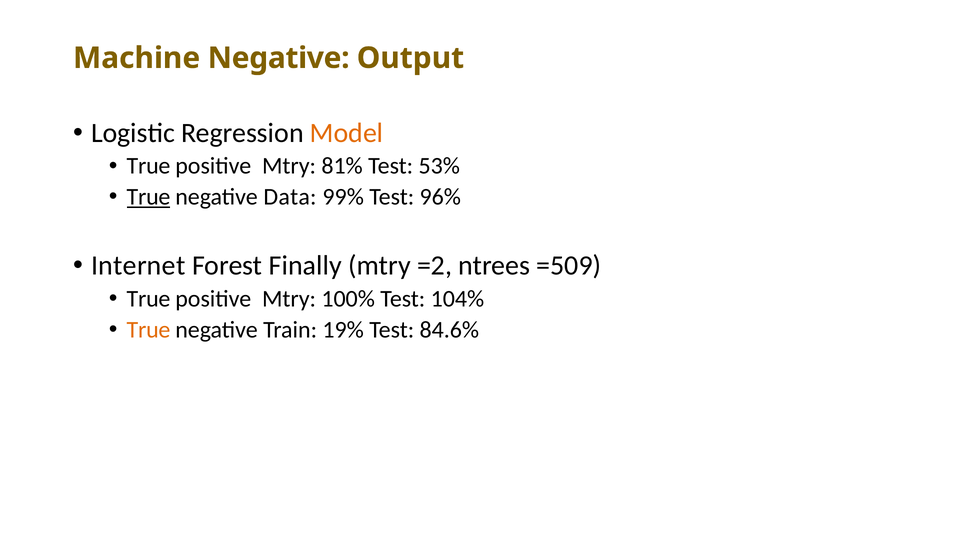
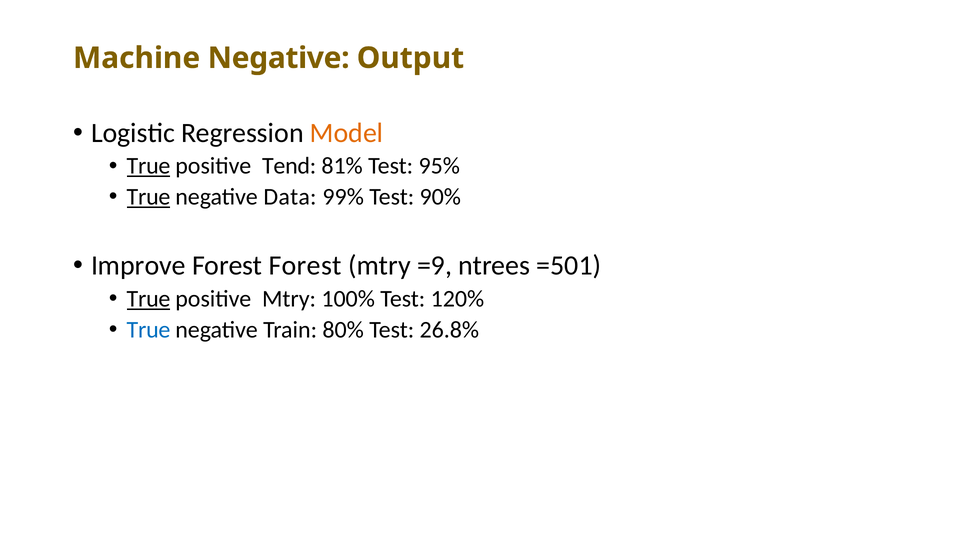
True at (148, 166) underline: none -> present
Mtry at (289, 166): Mtry -> Tend
53%: 53% -> 95%
96%: 96% -> 90%
Internet: Internet -> Improve
Forest Finally: Finally -> Forest
=2: =2 -> =9
=509: =509 -> =501
True at (148, 299) underline: none -> present
104%: 104% -> 120%
True at (148, 330) colour: orange -> blue
19%: 19% -> 80%
84.6%: 84.6% -> 26.8%
